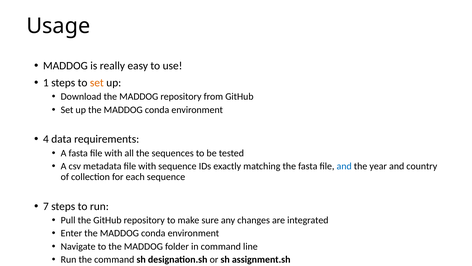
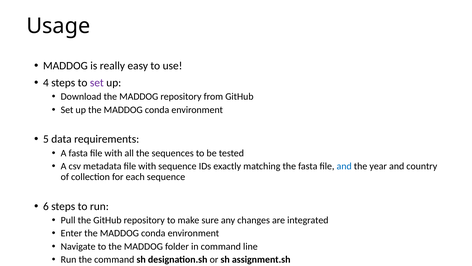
1: 1 -> 4
set at (97, 83) colour: orange -> purple
4: 4 -> 5
7: 7 -> 6
